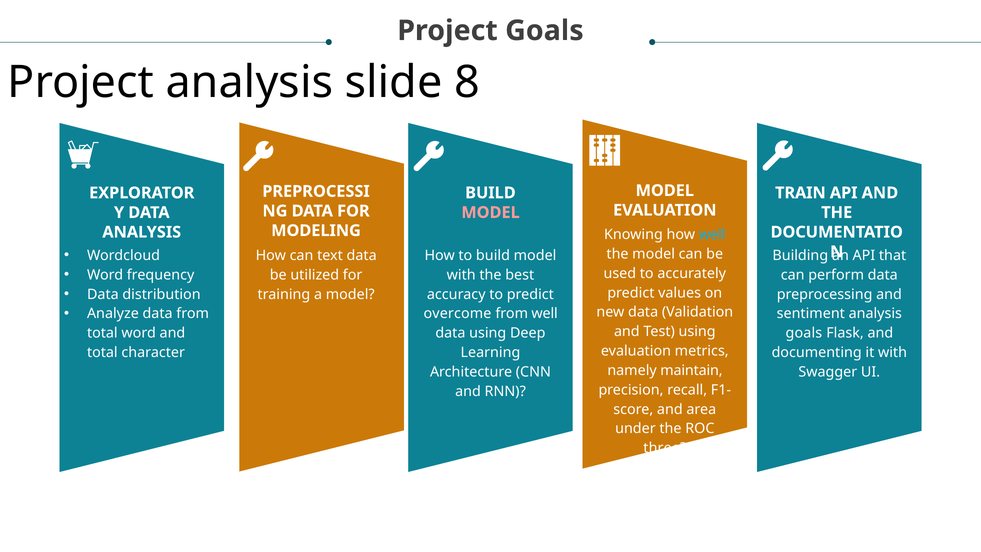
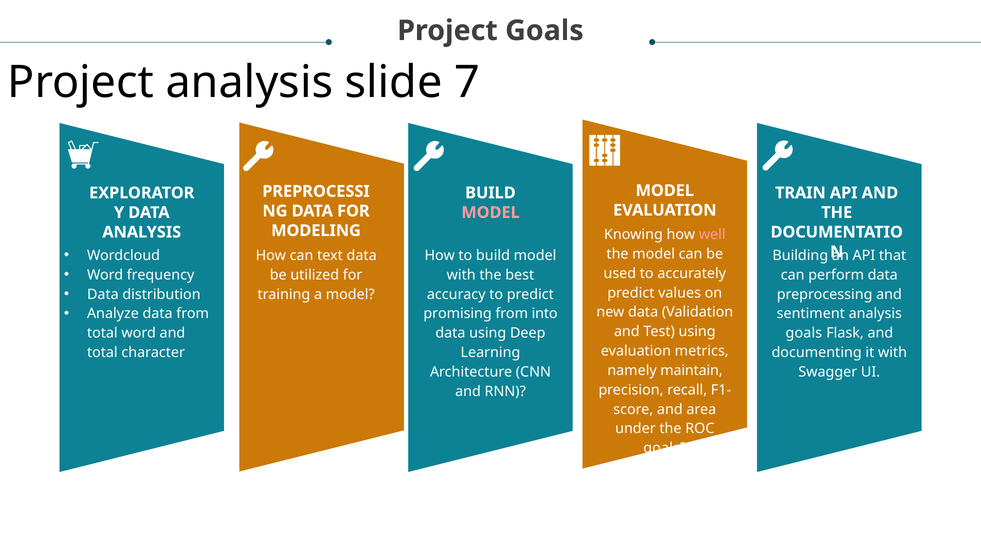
8: 8 -> 7
well at (712, 235) colour: light blue -> pink
overcome: overcome -> promising
from well: well -> into
three at (665, 448): three -> goals
